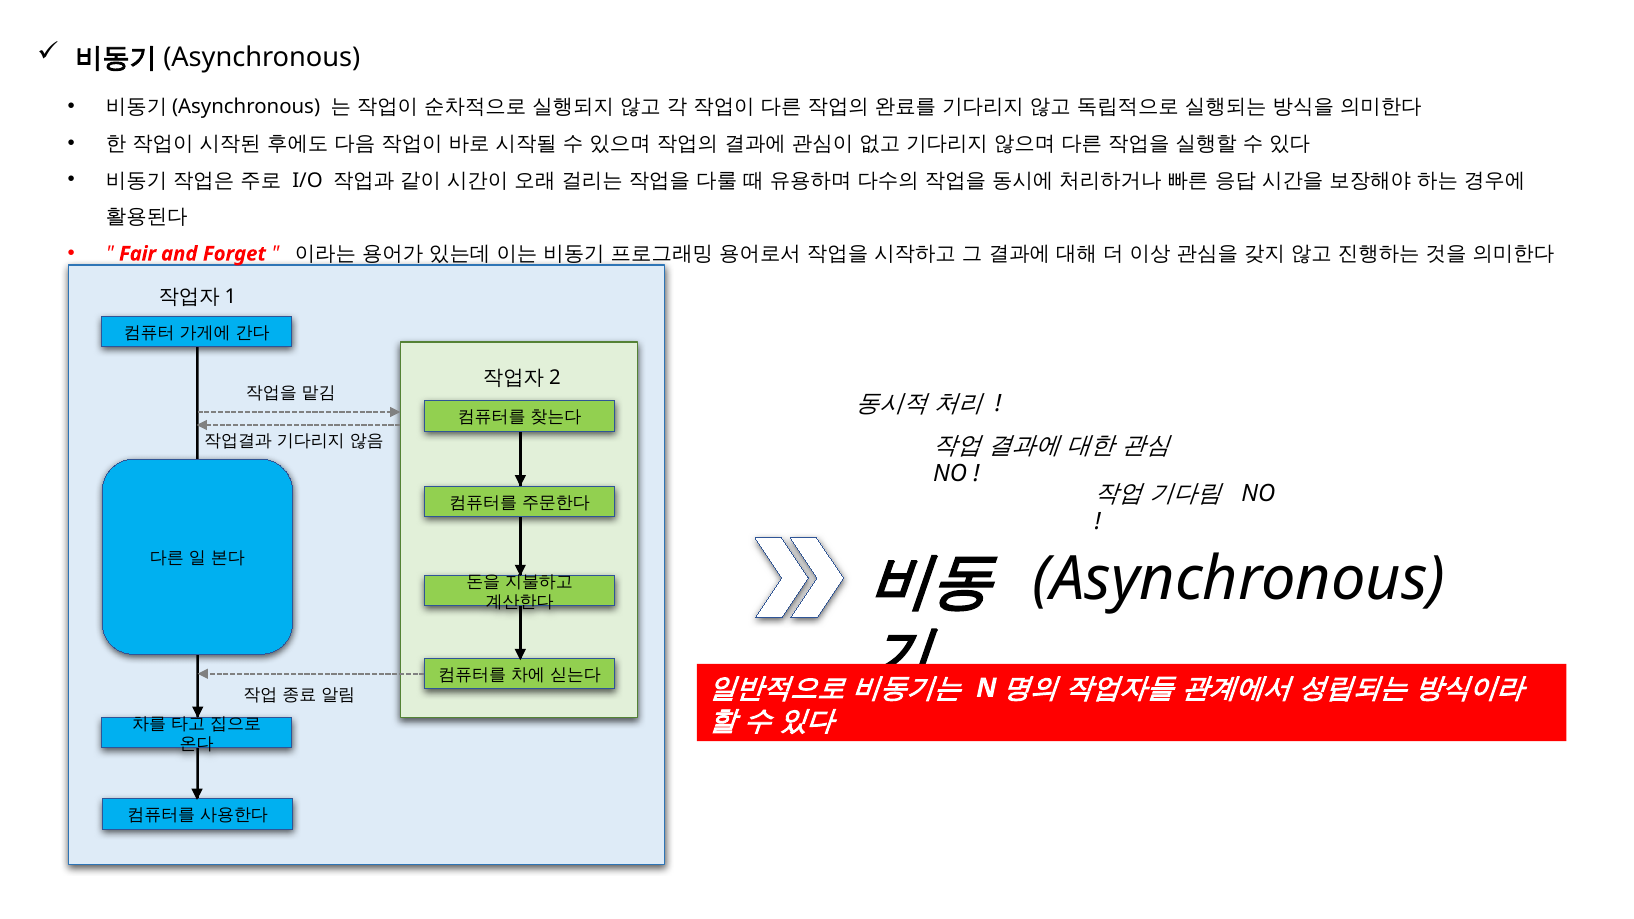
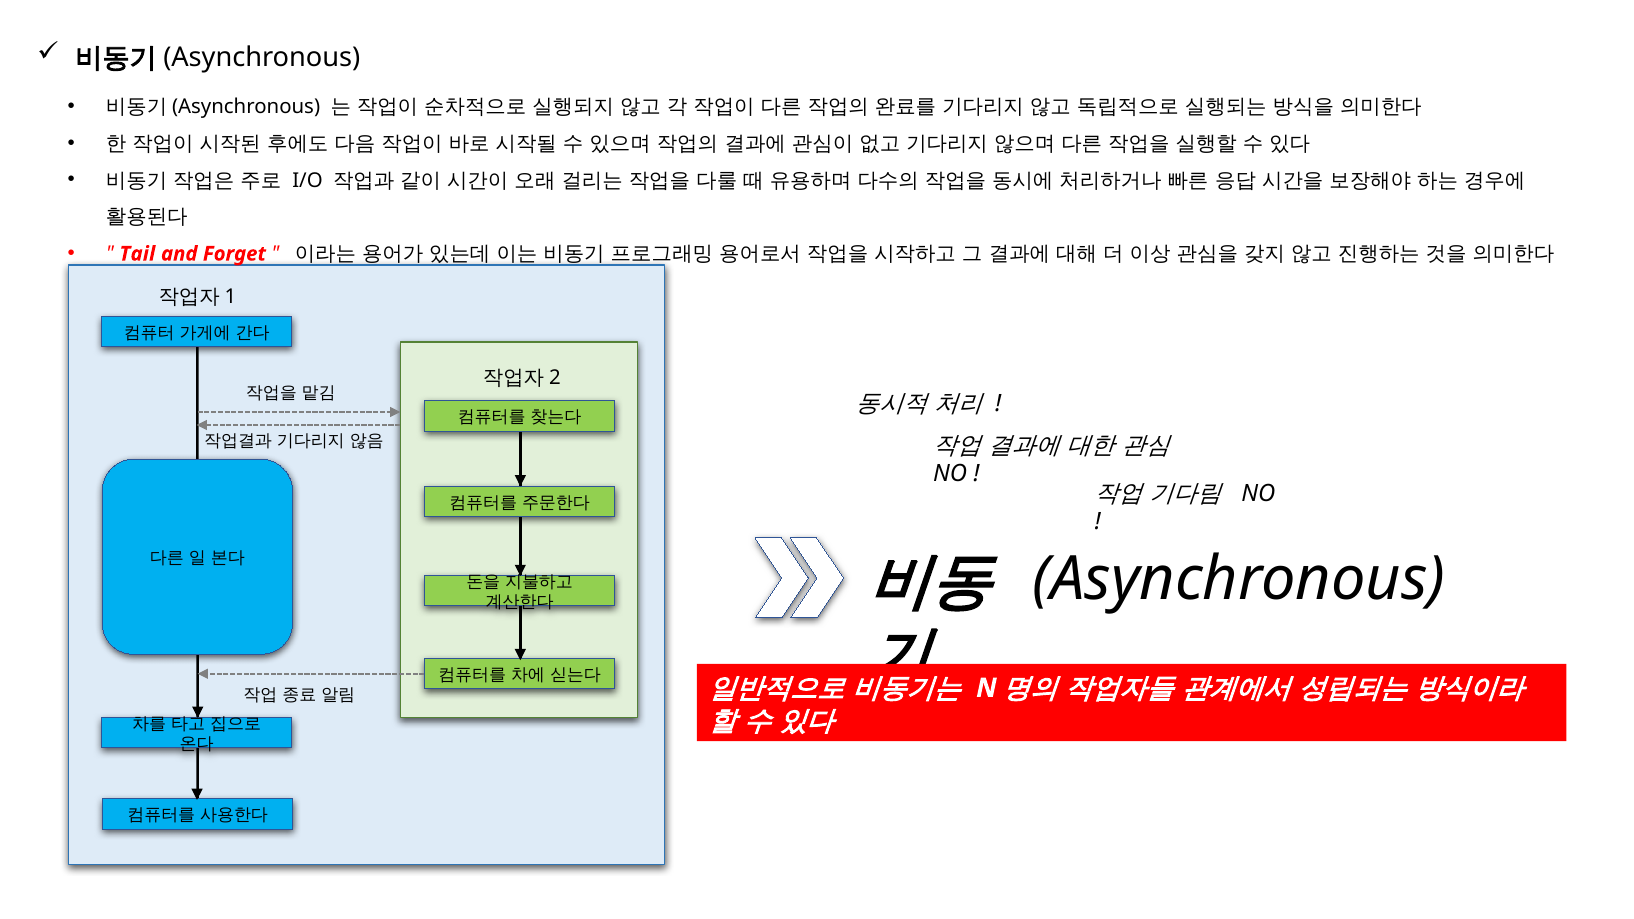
Fair: Fair -> Tail
